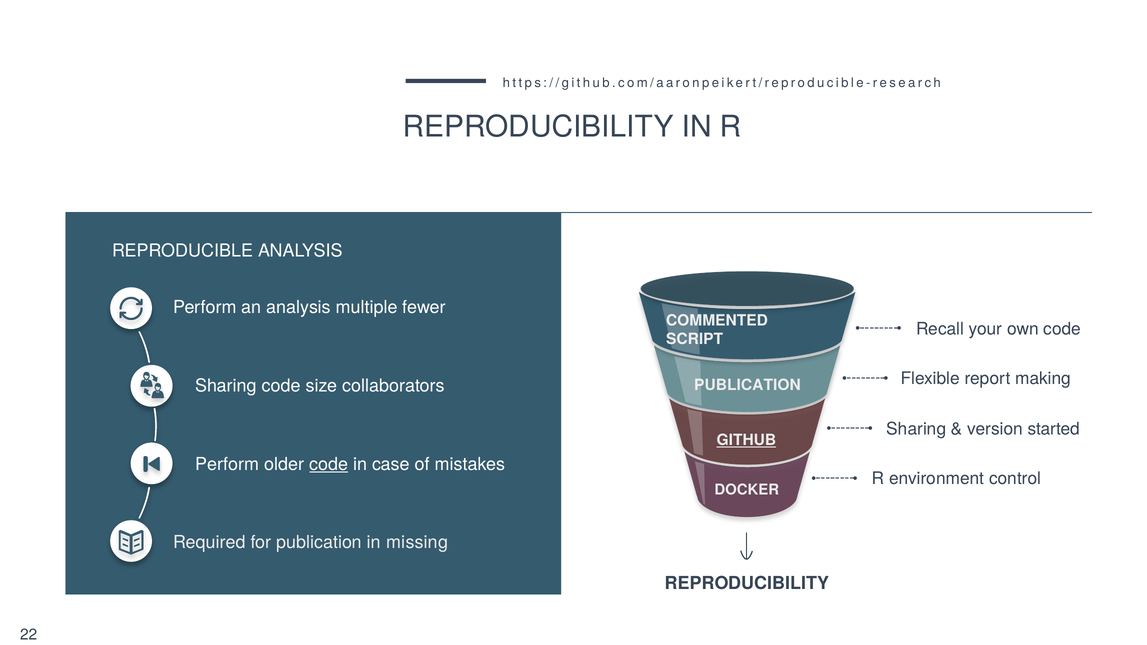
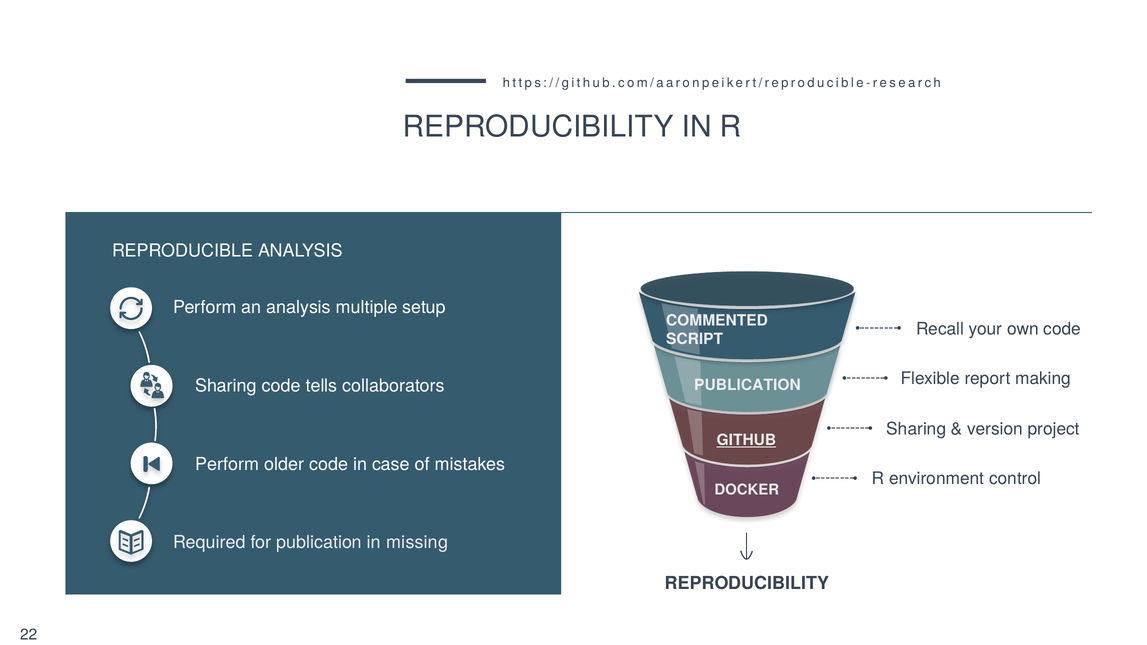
fewer: fewer -> setup
size: size -> tells
started: started -> project
code at (329, 464) underline: present -> none
